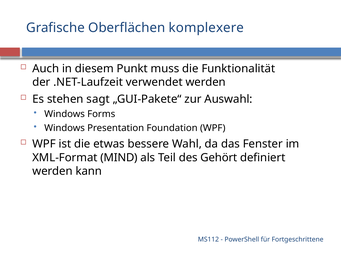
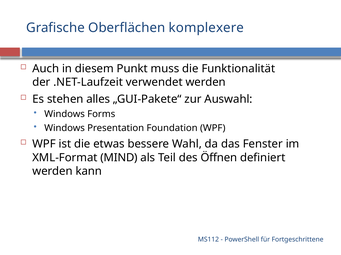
sagt: sagt -> alles
Gehört: Gehört -> Öffnen
